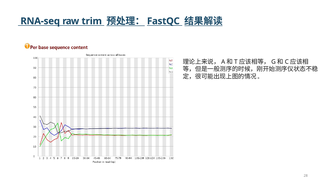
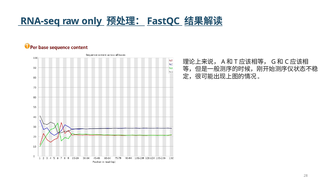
trim: trim -> only
